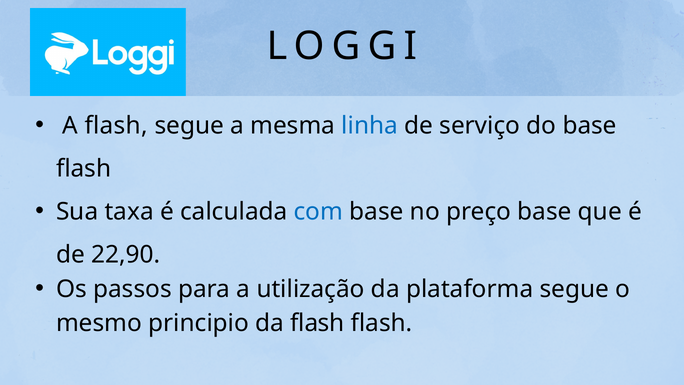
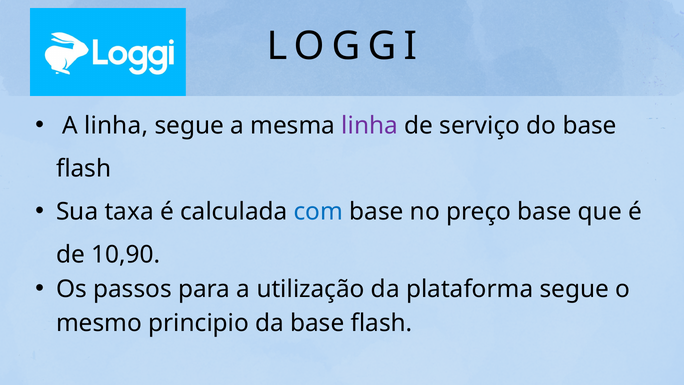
A flash: flash -> linha
linha at (370, 126) colour: blue -> purple
22,90: 22,90 -> 10,90
da flash: flash -> base
